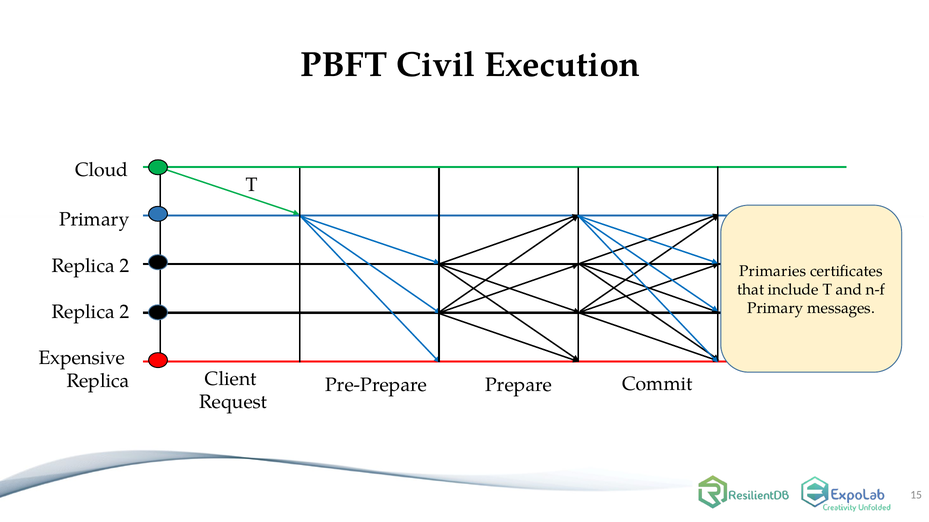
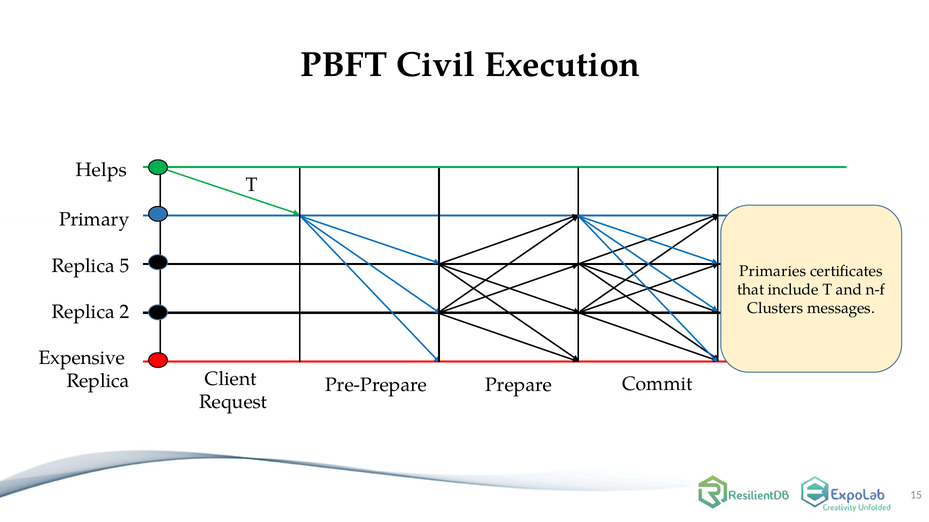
Cloud: Cloud -> Helps
2 at (124, 266): 2 -> 5
Primary at (775, 309): Primary -> Clusters
